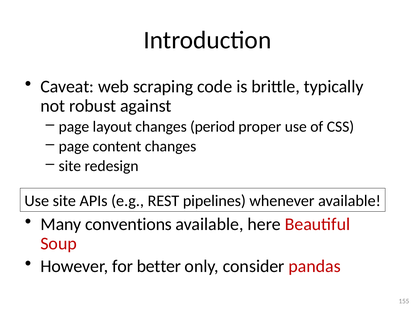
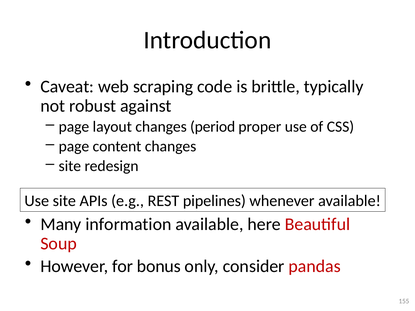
conventions: conventions -> information
better: better -> bonus
